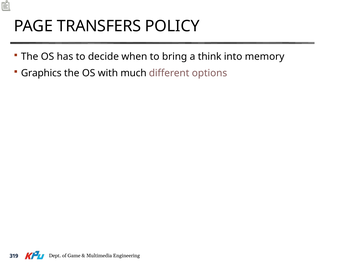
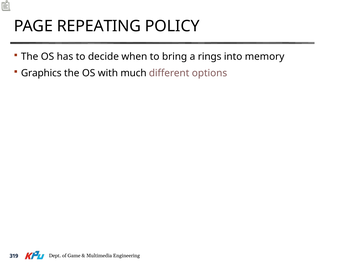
TRANSFERS: TRANSFERS -> REPEATING
think: think -> rings
